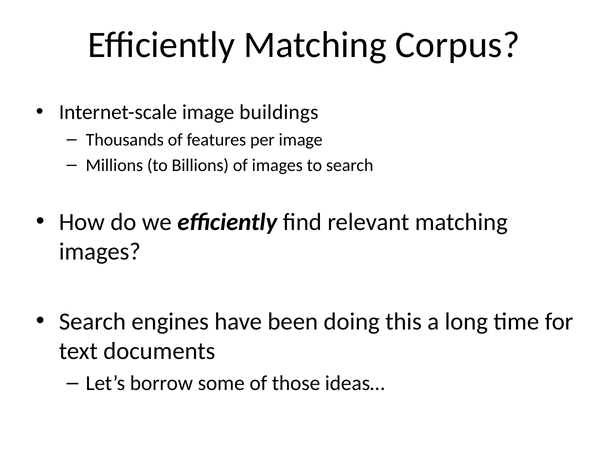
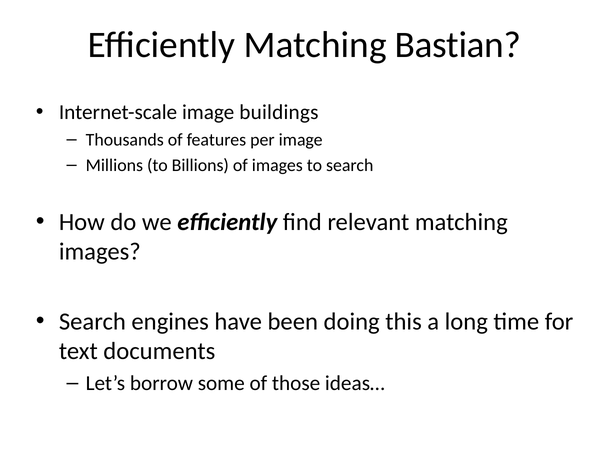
Corpus: Corpus -> Bastian
